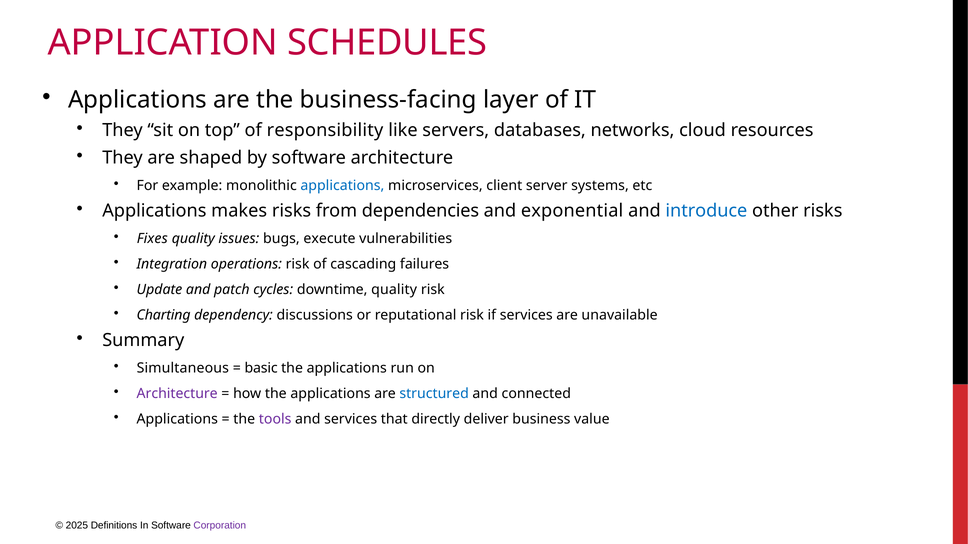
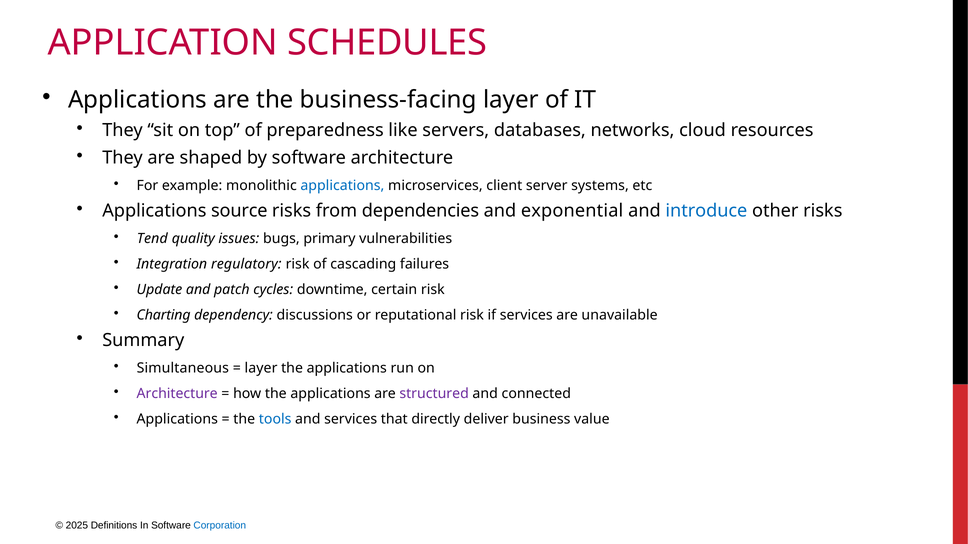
responsibility: responsibility -> preparedness
makes: makes -> source
Fixes: Fixes -> Tend
execute: execute -> primary
operations: operations -> regulatory
downtime quality: quality -> certain
basic at (261, 368): basic -> layer
structured colour: blue -> purple
tools colour: purple -> blue
Corporation colour: purple -> blue
